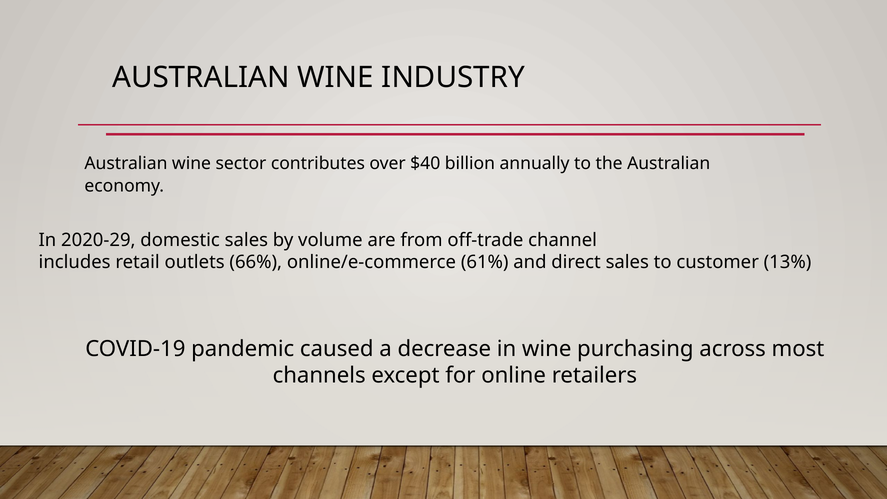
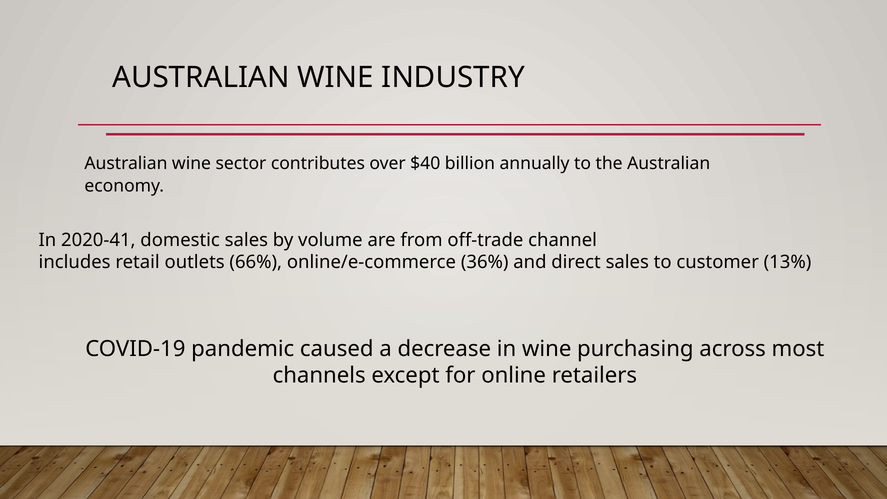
2020-29: 2020-29 -> 2020-41
61%: 61% -> 36%
